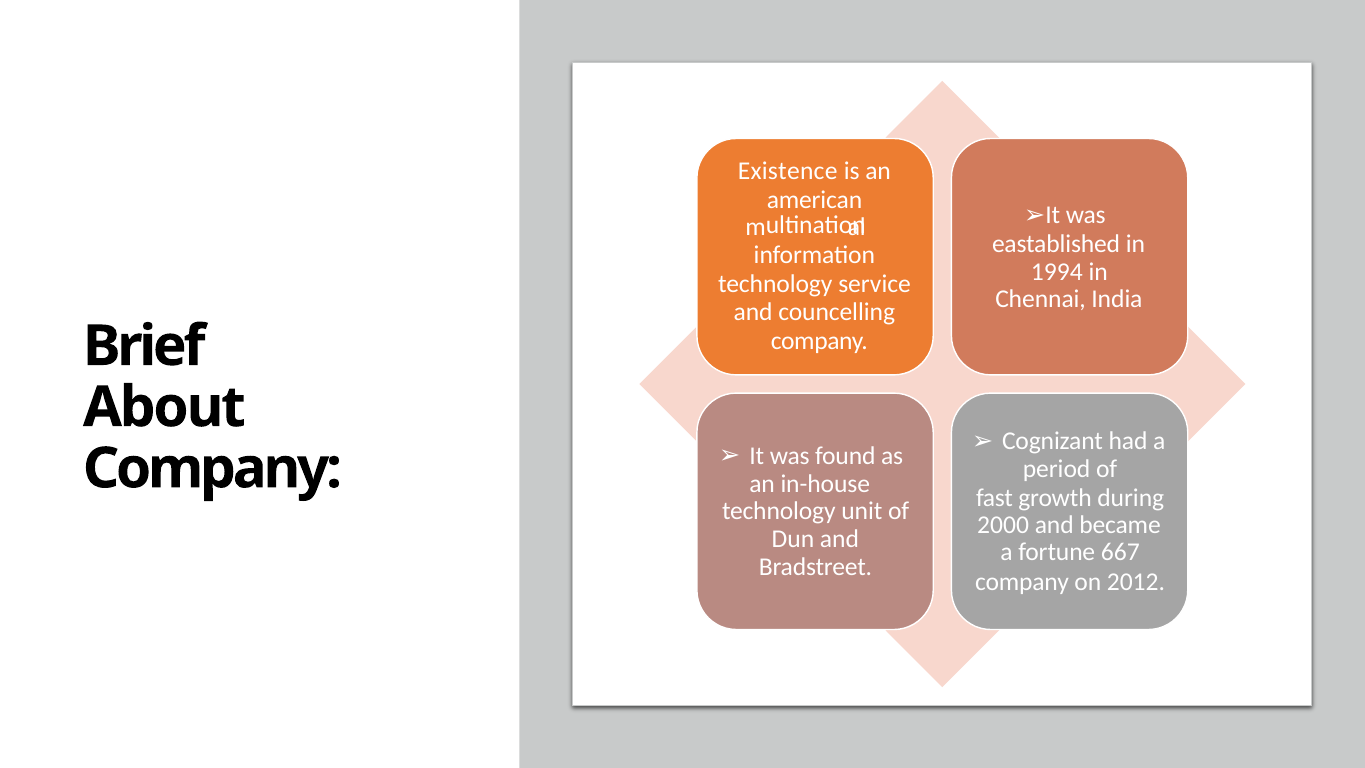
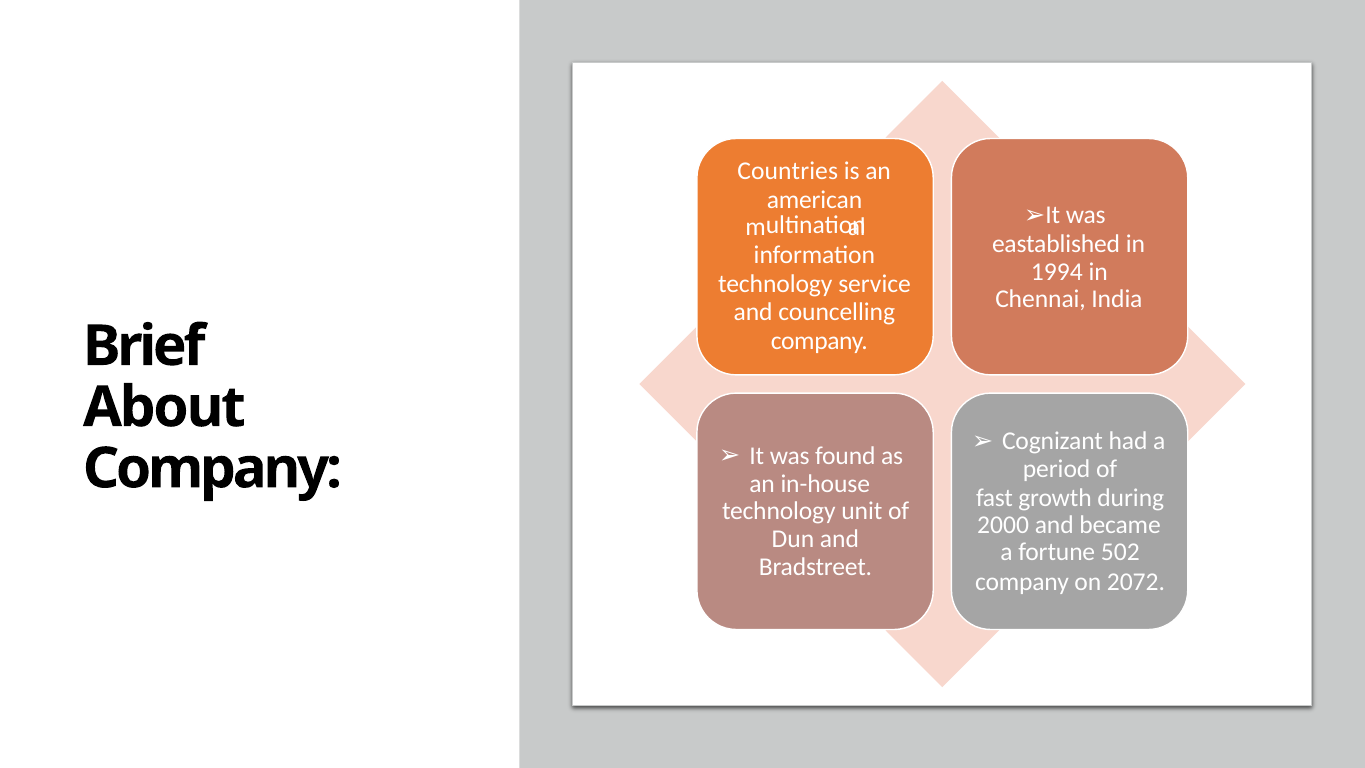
Existence: Existence -> Countries
667: 667 -> 502
2012: 2012 -> 2072
